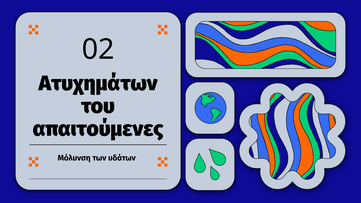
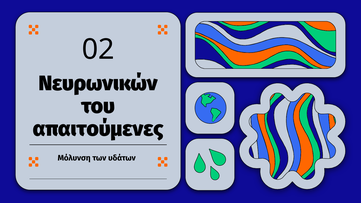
Ατυχημάτων: Ατυχημάτων -> Νευρωνικών
